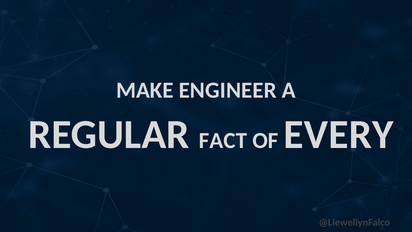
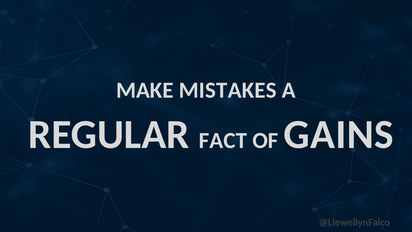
ENGINEER: ENGINEER -> MISTAKES
EVERY: EVERY -> GAINS
